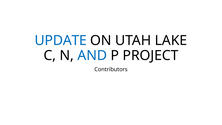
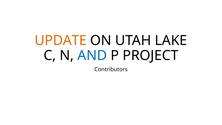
UPDATE colour: blue -> orange
